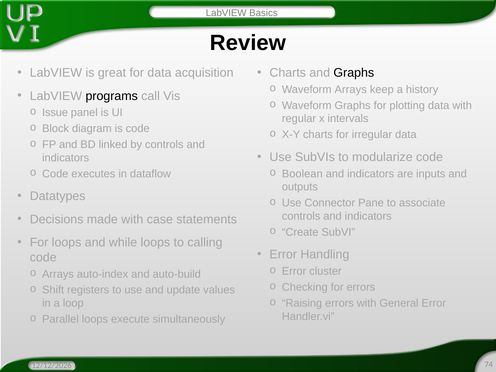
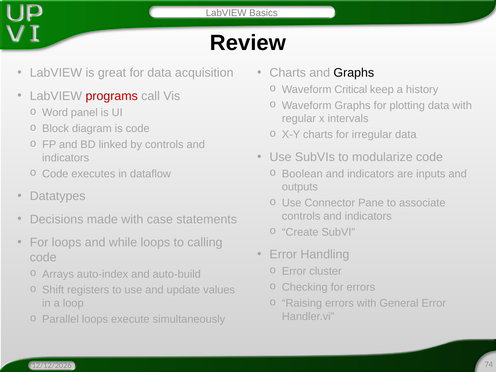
Waveform Arrays: Arrays -> Critical
programs colour: black -> red
Issue: Issue -> Word
